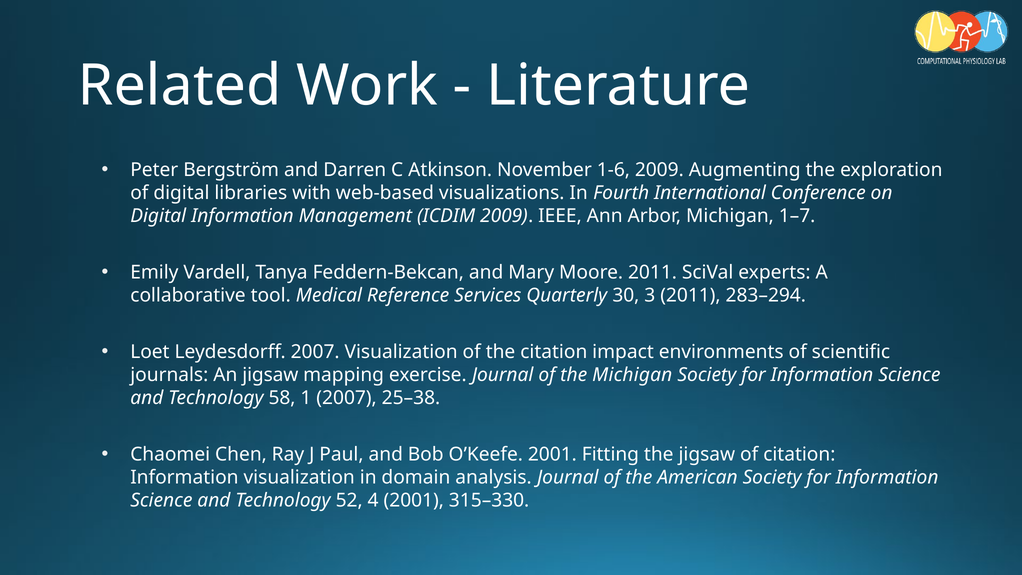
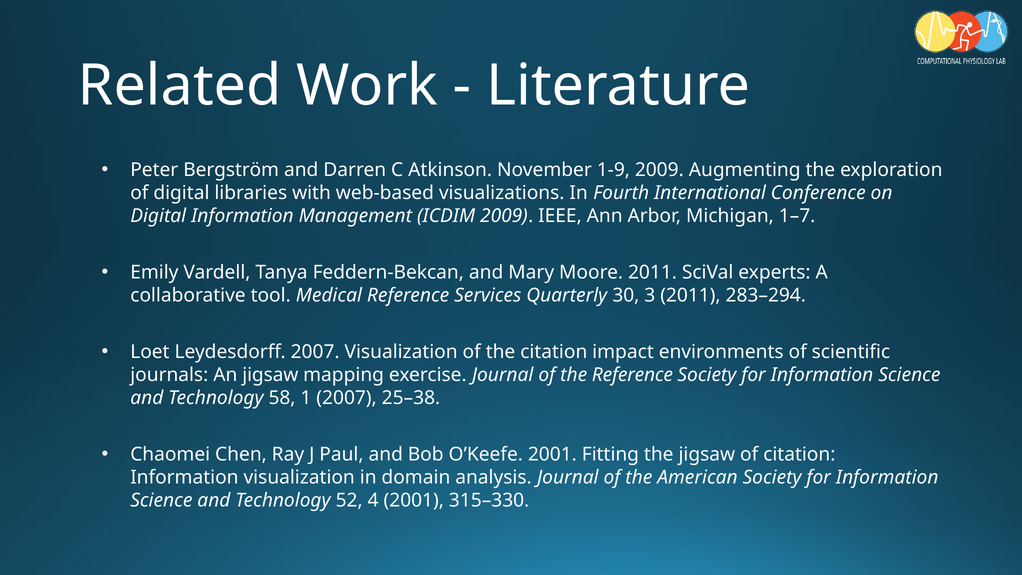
1-6: 1-6 -> 1-9
the Michigan: Michigan -> Reference
